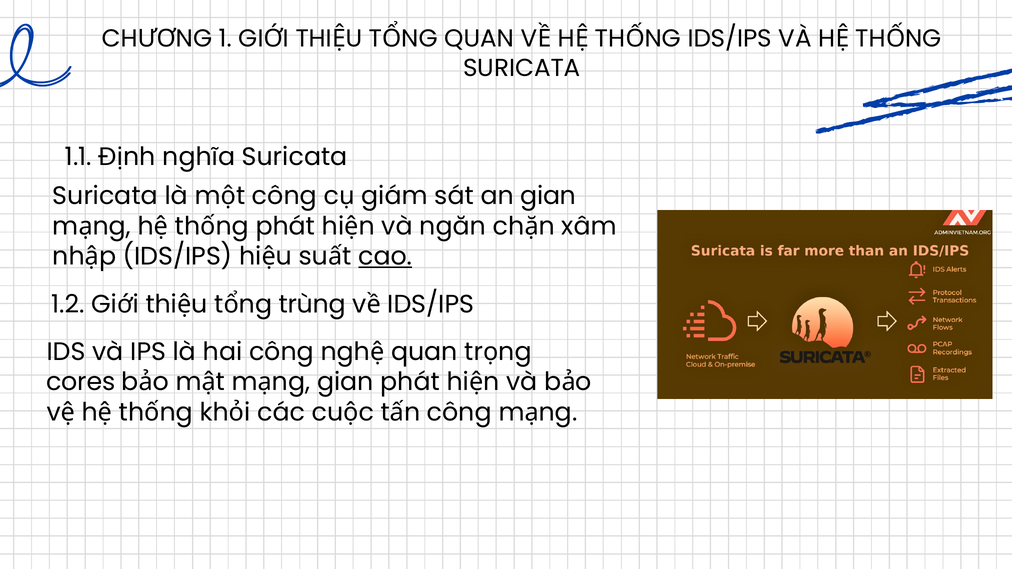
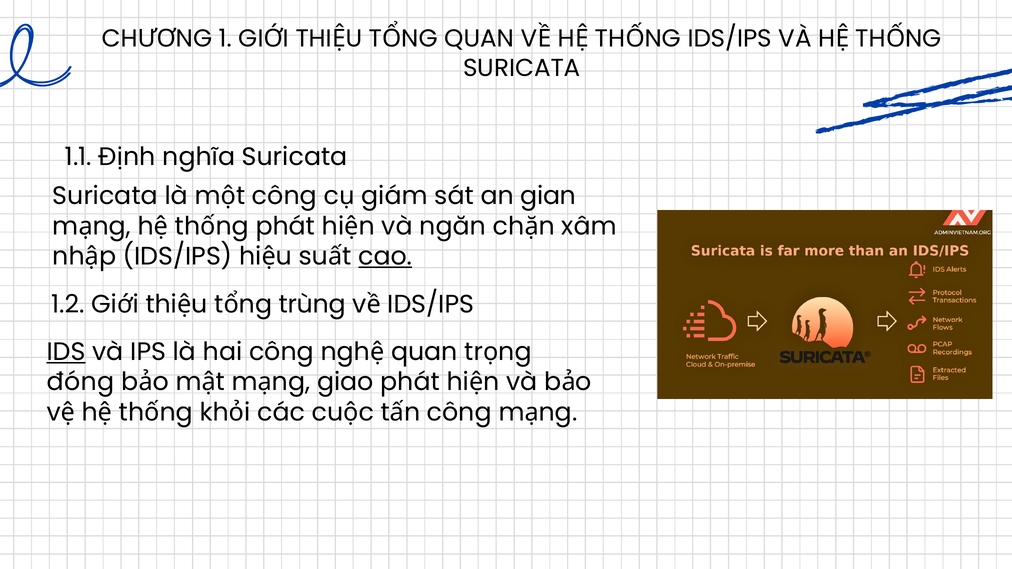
IDS underline: none -> present
cores: cores -> đóng
gian at (345, 382): gian -> giao
